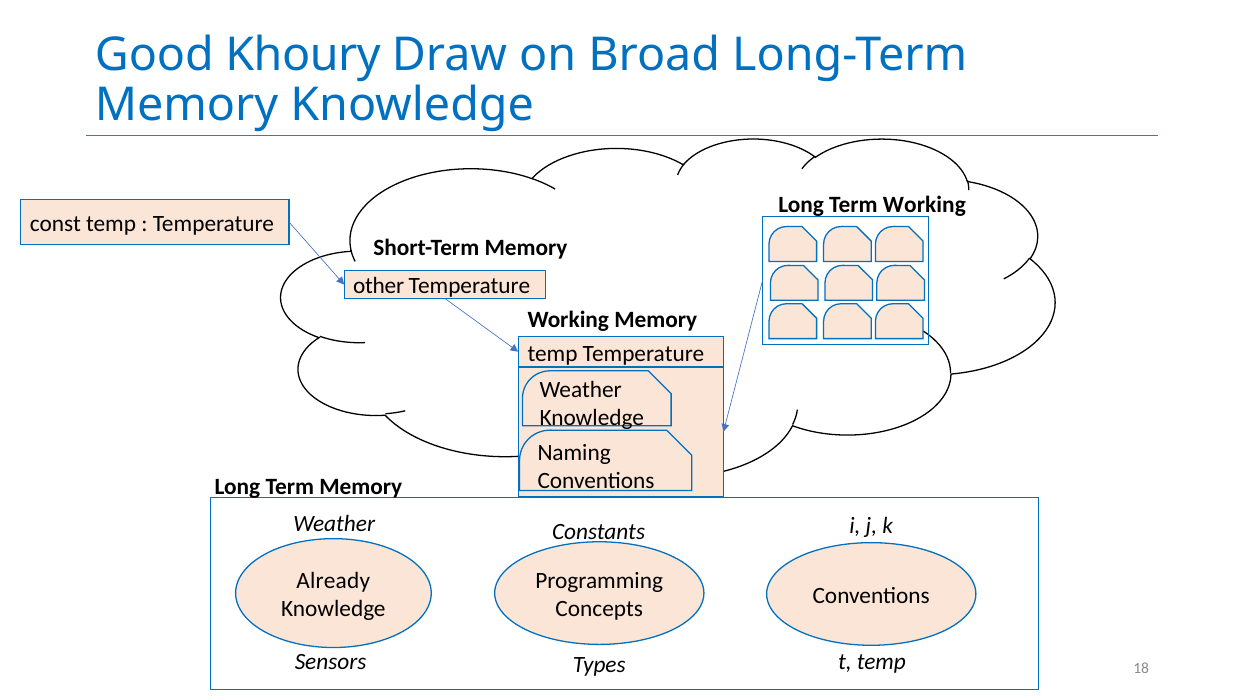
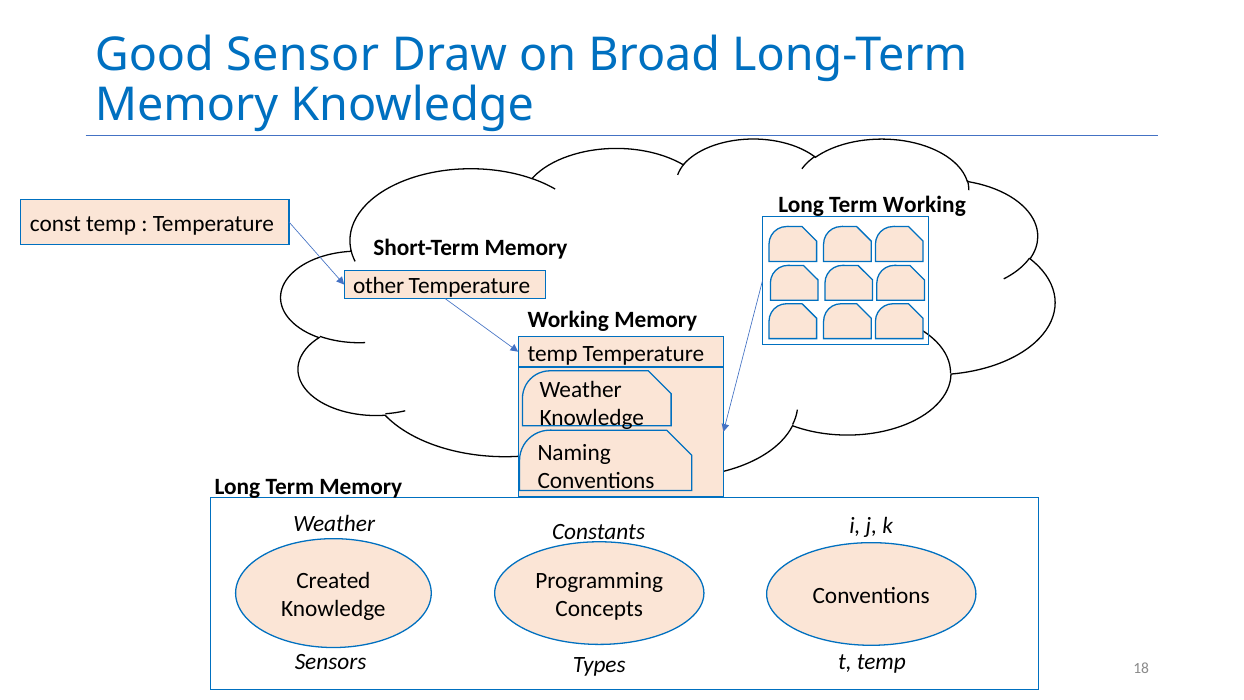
Khoury: Khoury -> Sensor
Already: Already -> Created
